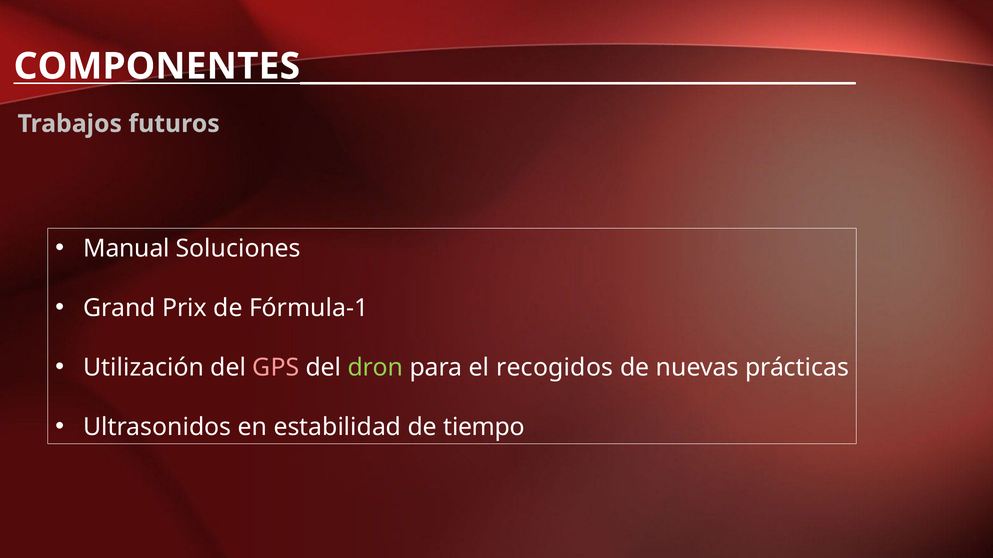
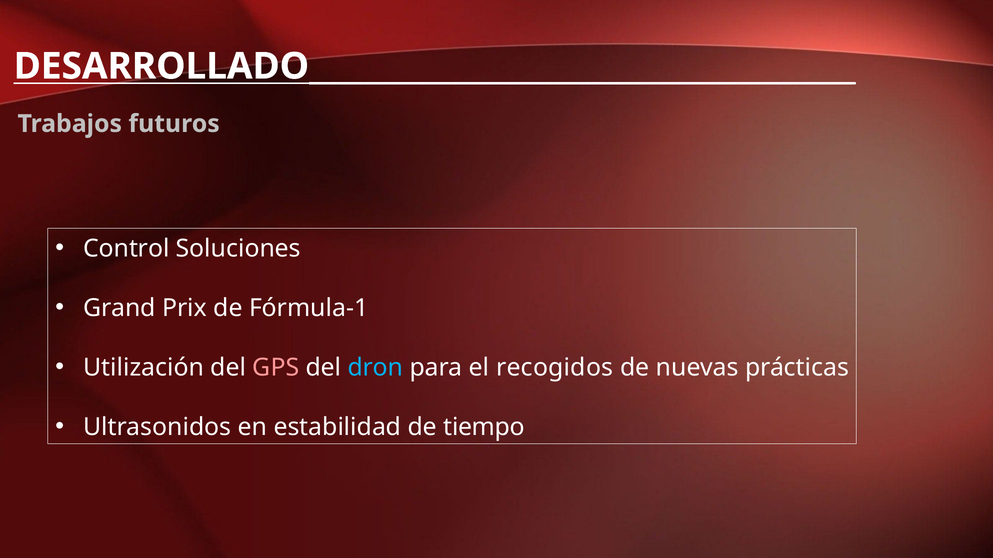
COMPONENTES____________________________________: COMPONENTES____________________________________ -> DESARROLLADO____________________________________
Manual: Manual -> Control
dron colour: light green -> light blue
